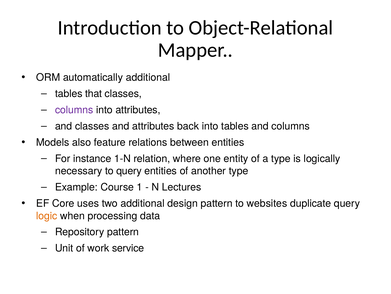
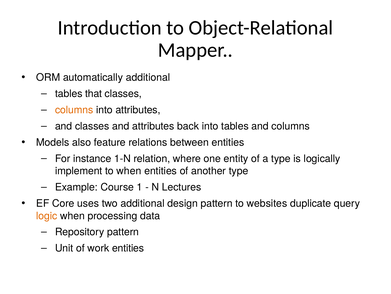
columns at (74, 110) colour: purple -> orange
necessary: necessary -> implement
to query: query -> when
work service: service -> entities
